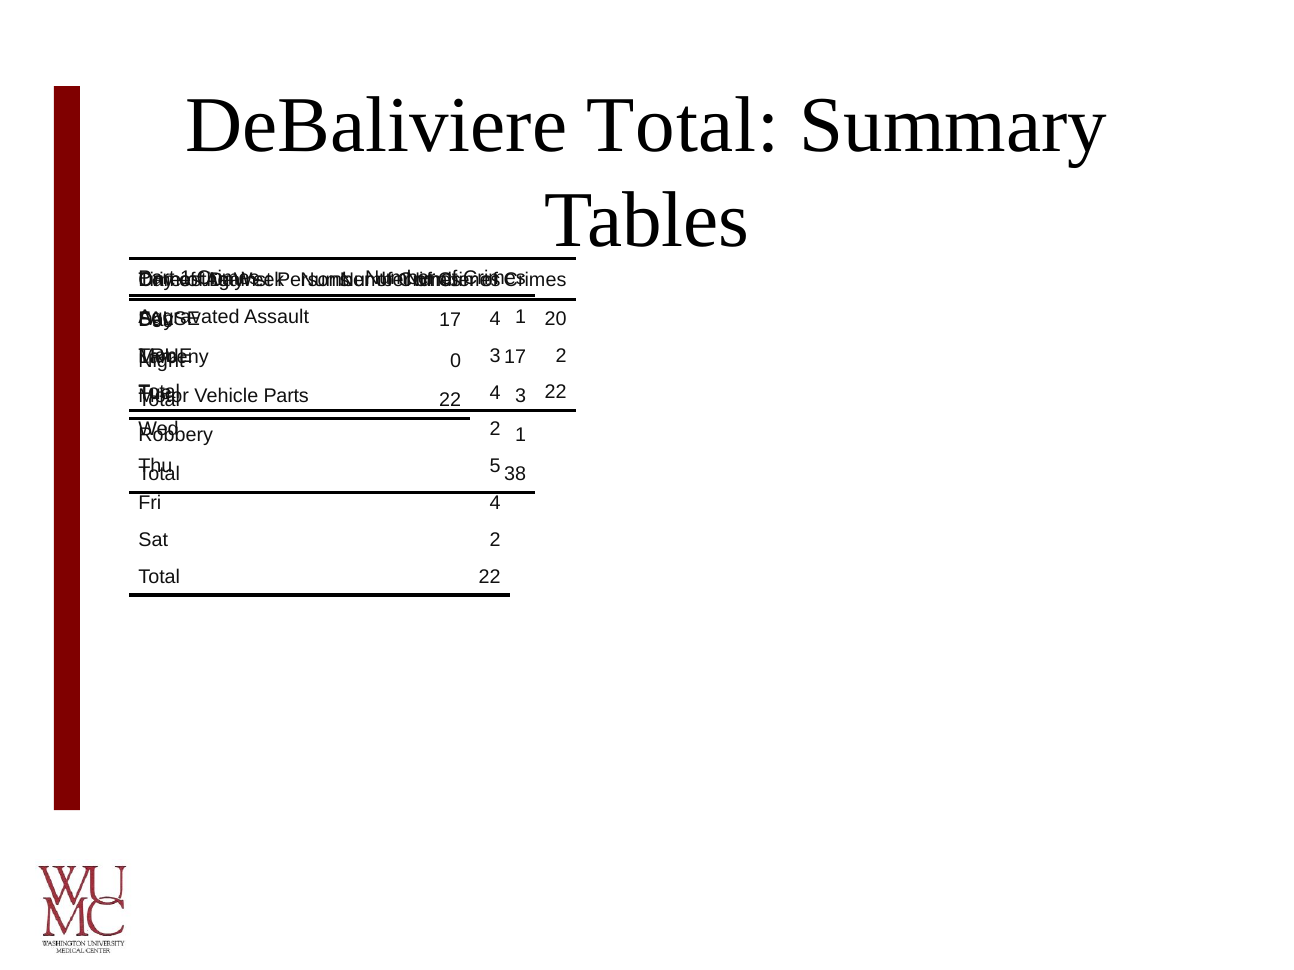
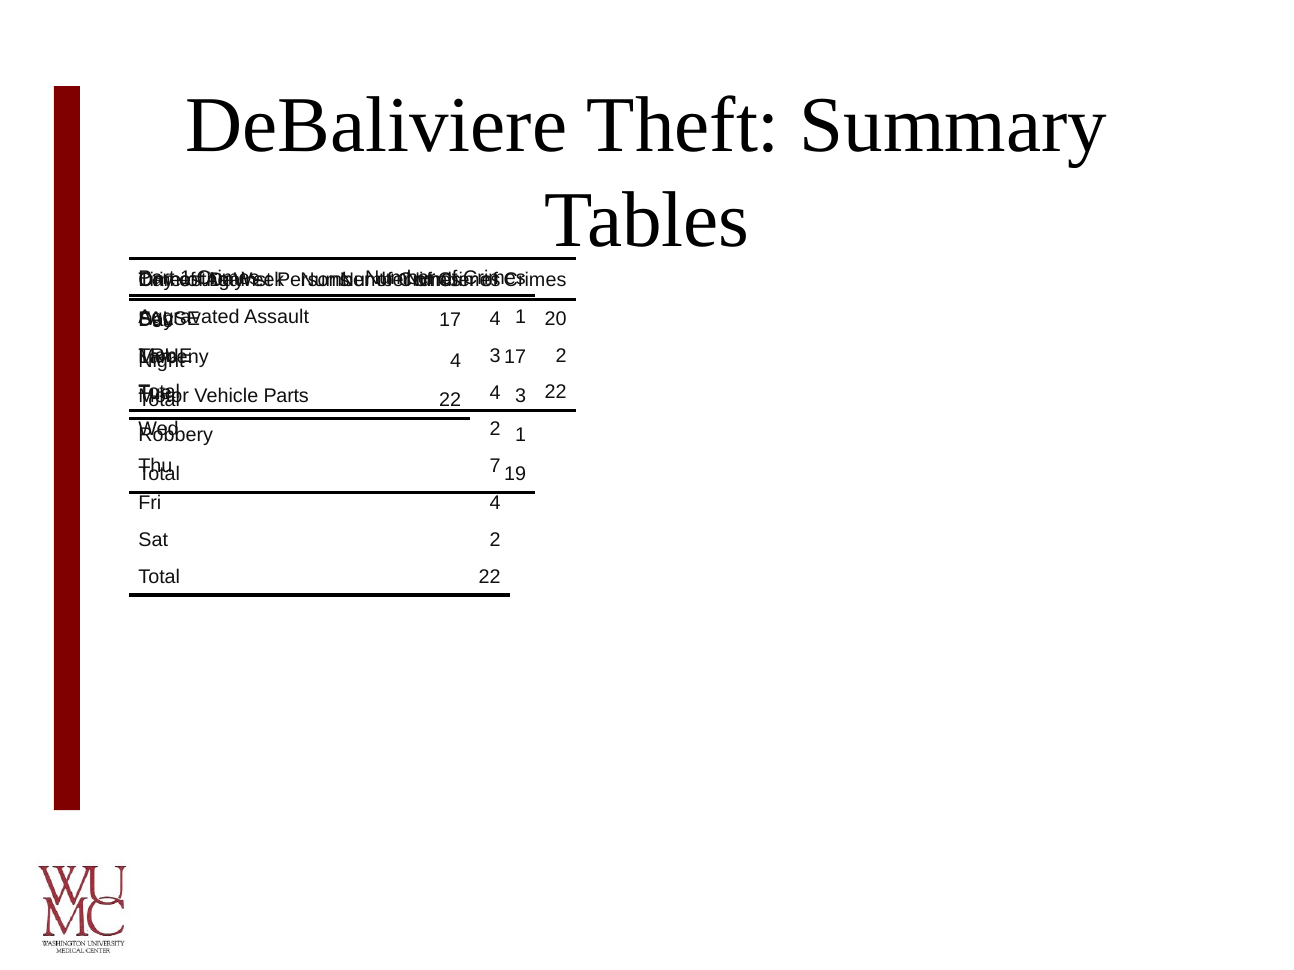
DeBaliviere Total: Total -> Theft
0 at (456, 361): 0 -> 4
5: 5 -> 7
38: 38 -> 19
